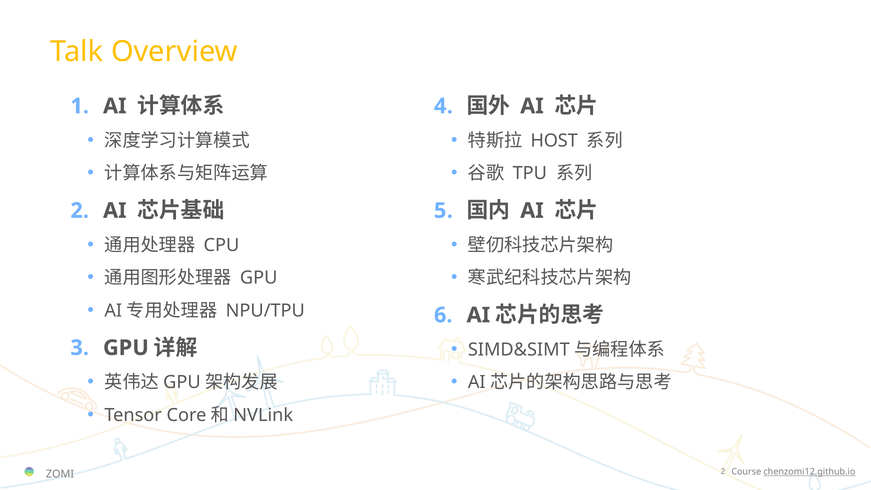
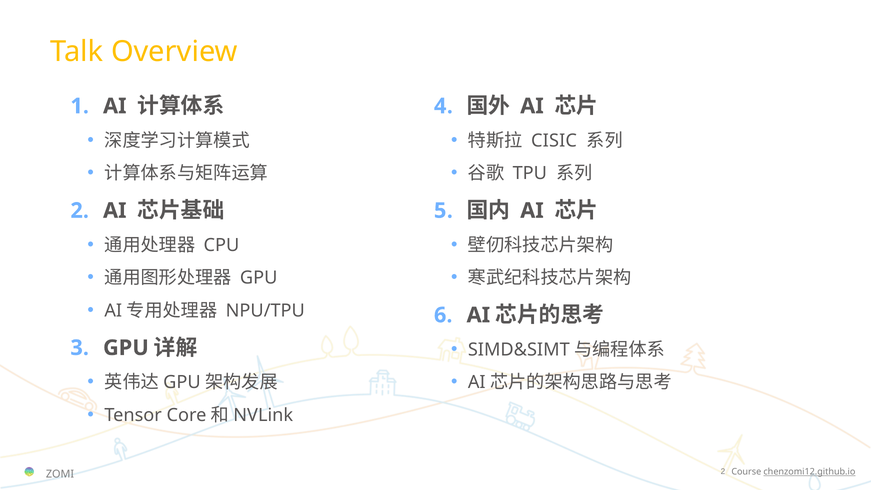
HOST: HOST -> CISIC
